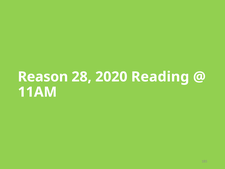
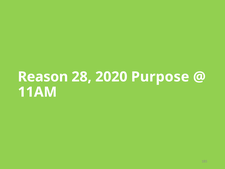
Reading: Reading -> Purpose
